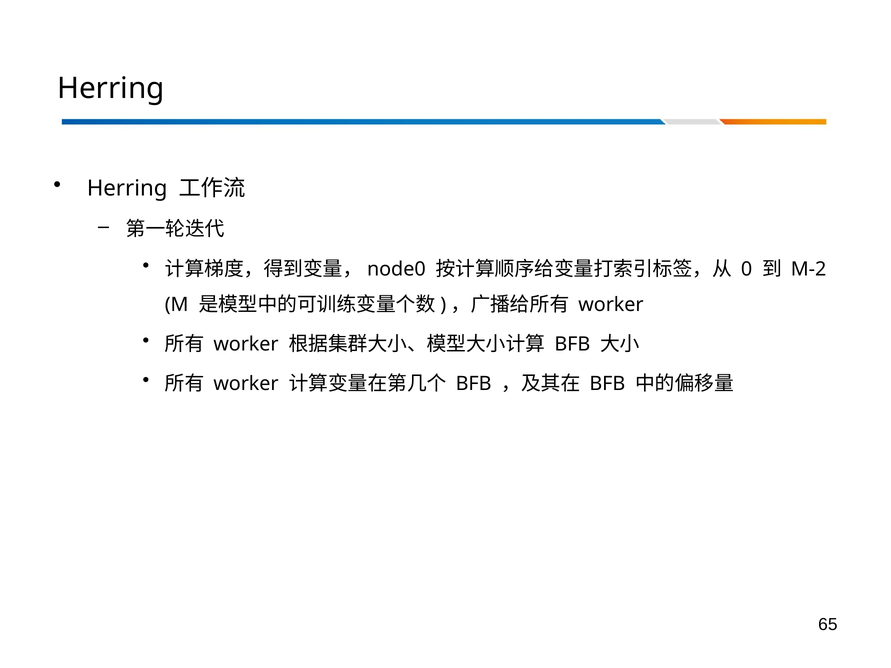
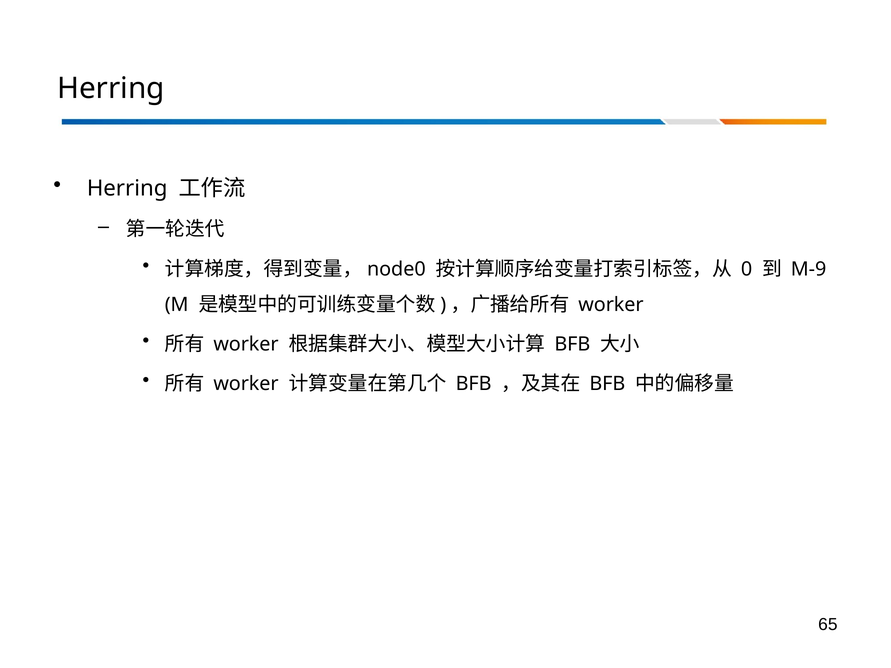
M-2: M-2 -> M-9
